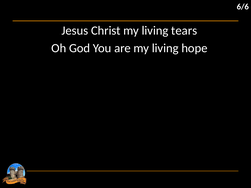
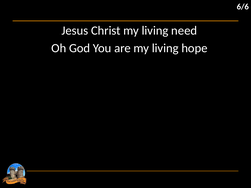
tears: tears -> need
